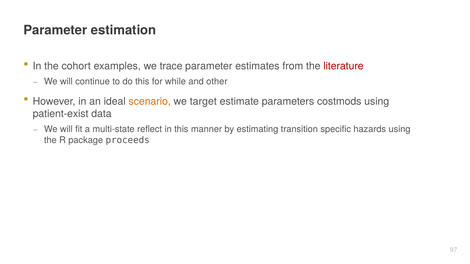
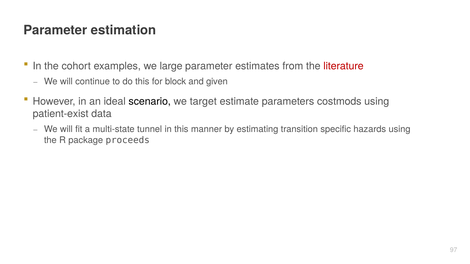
trace: trace -> large
while: while -> block
other: other -> given
scenario colour: orange -> black
reflect: reflect -> tunnel
